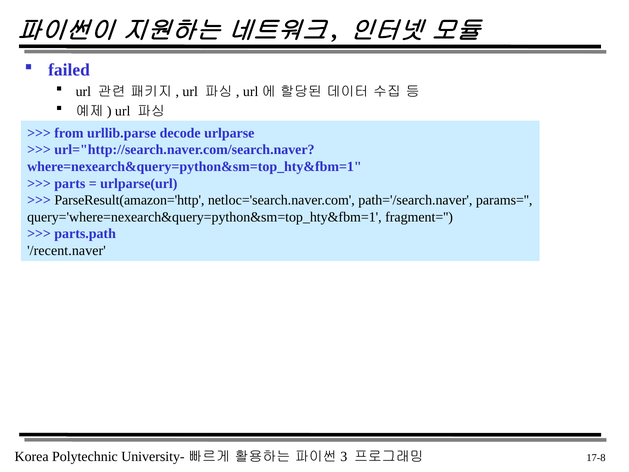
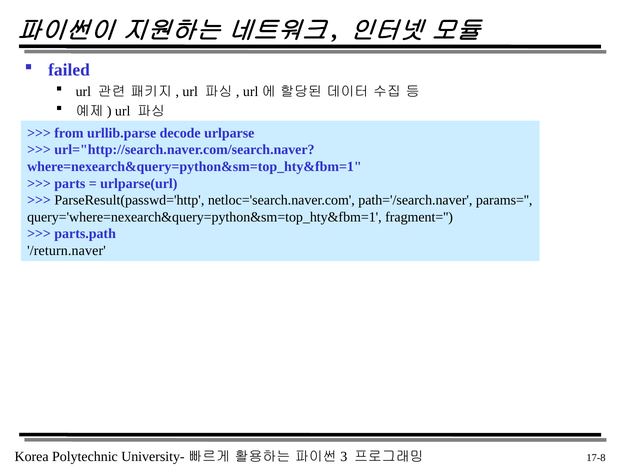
ParseResult(amazon='http: ParseResult(amazon='http -> ParseResult(passwd='http
/recent.naver: /recent.naver -> /return.naver
